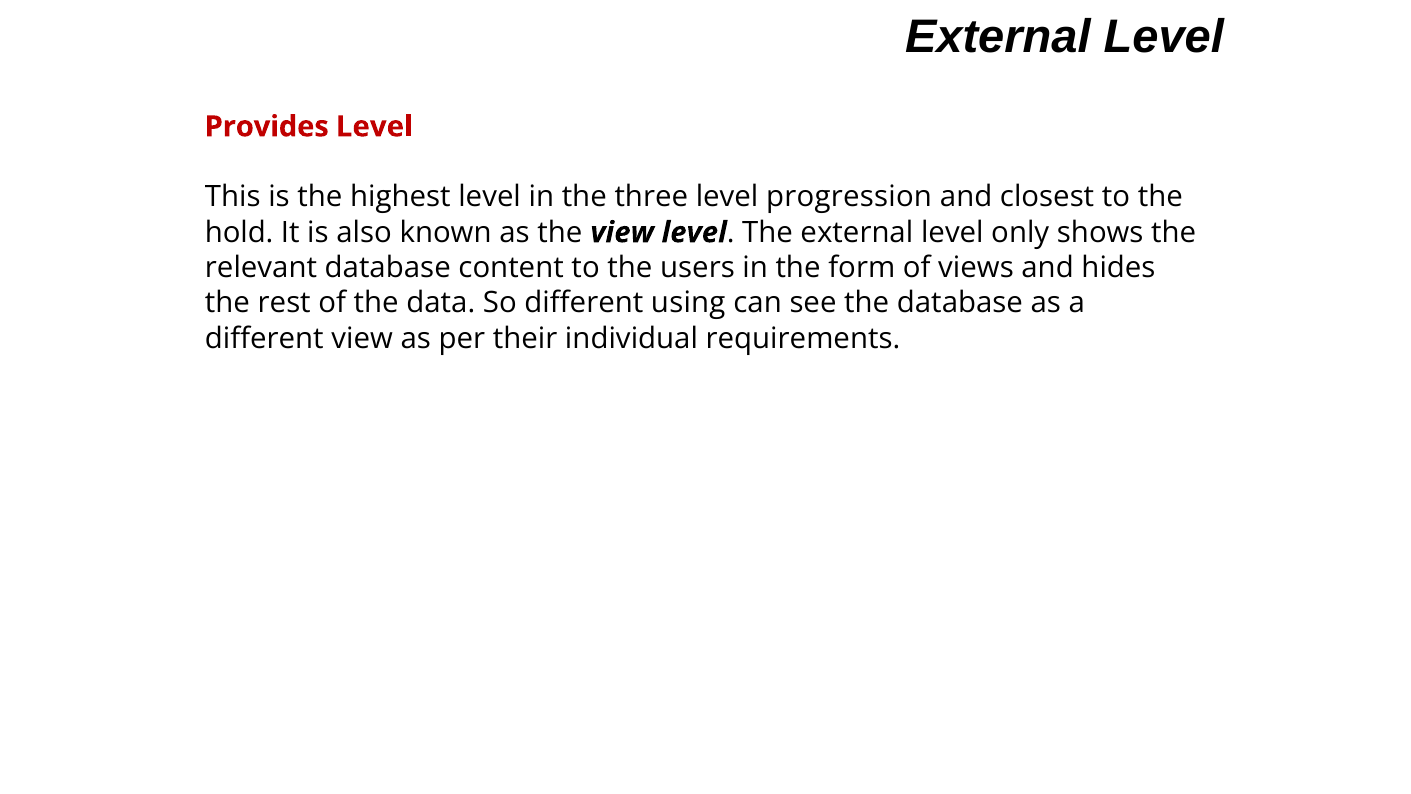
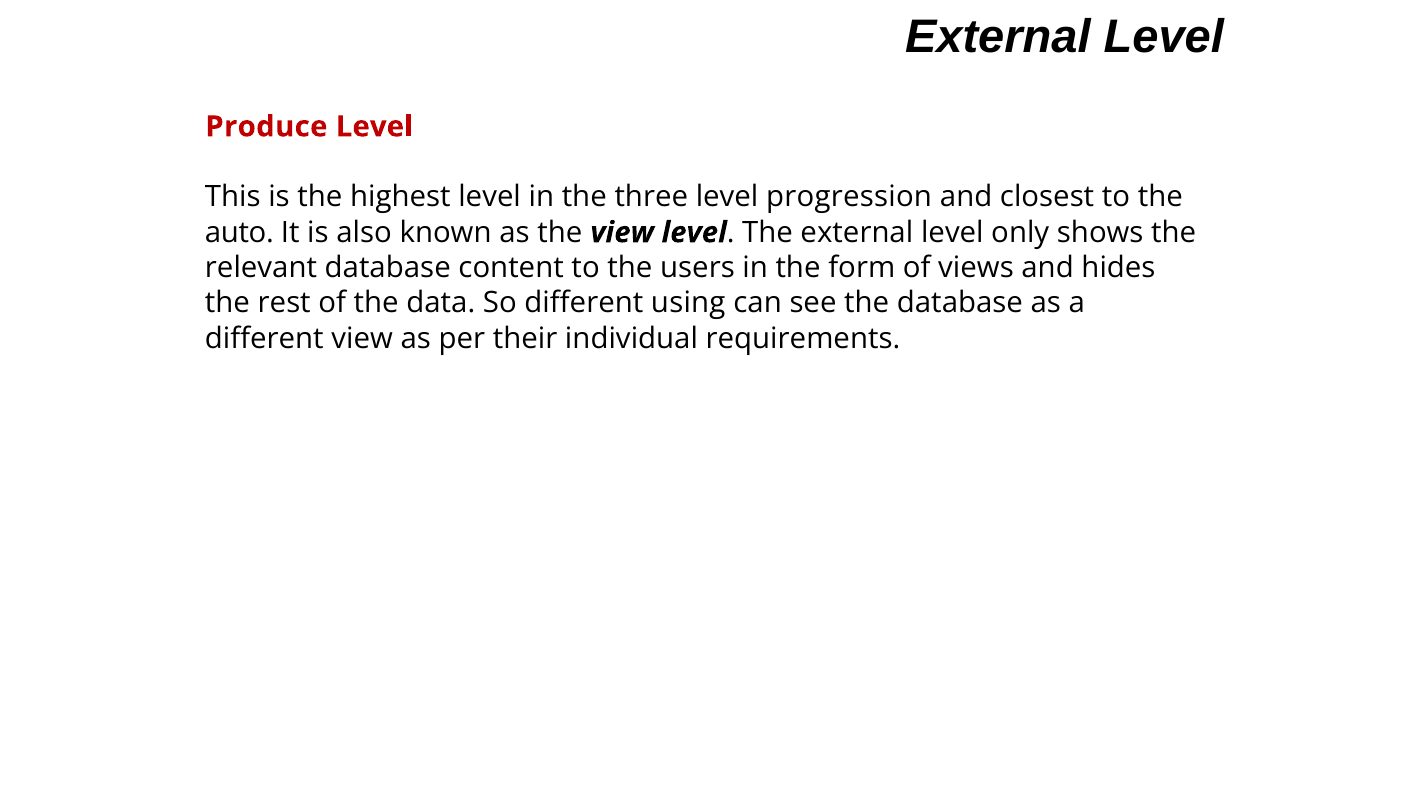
Provides: Provides -> Produce
hold: hold -> auto
